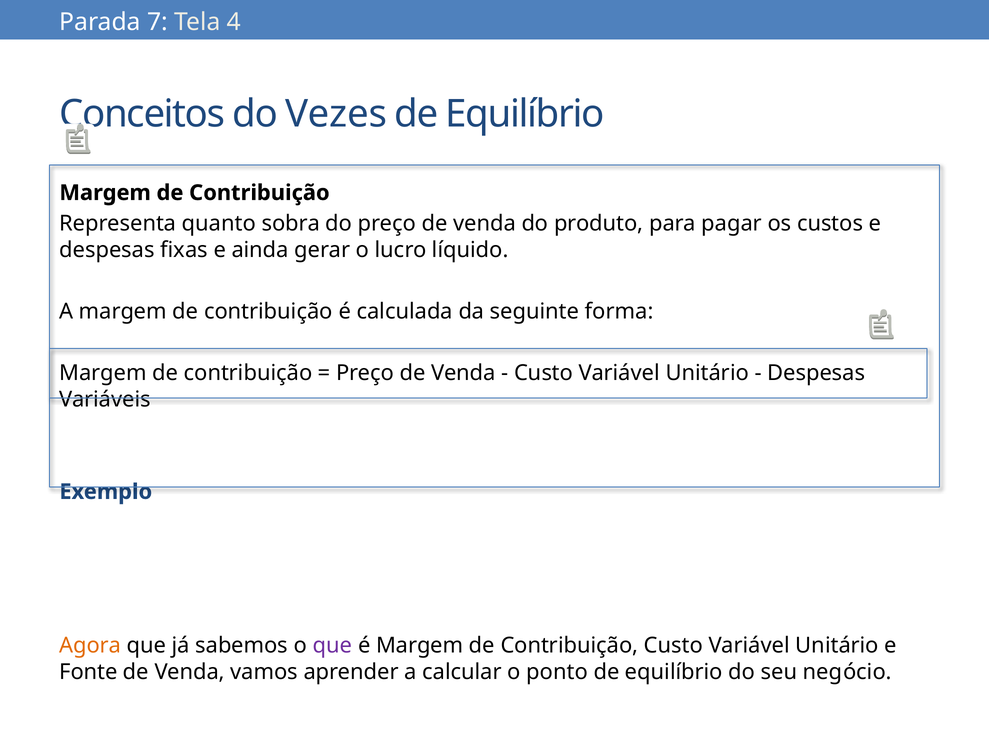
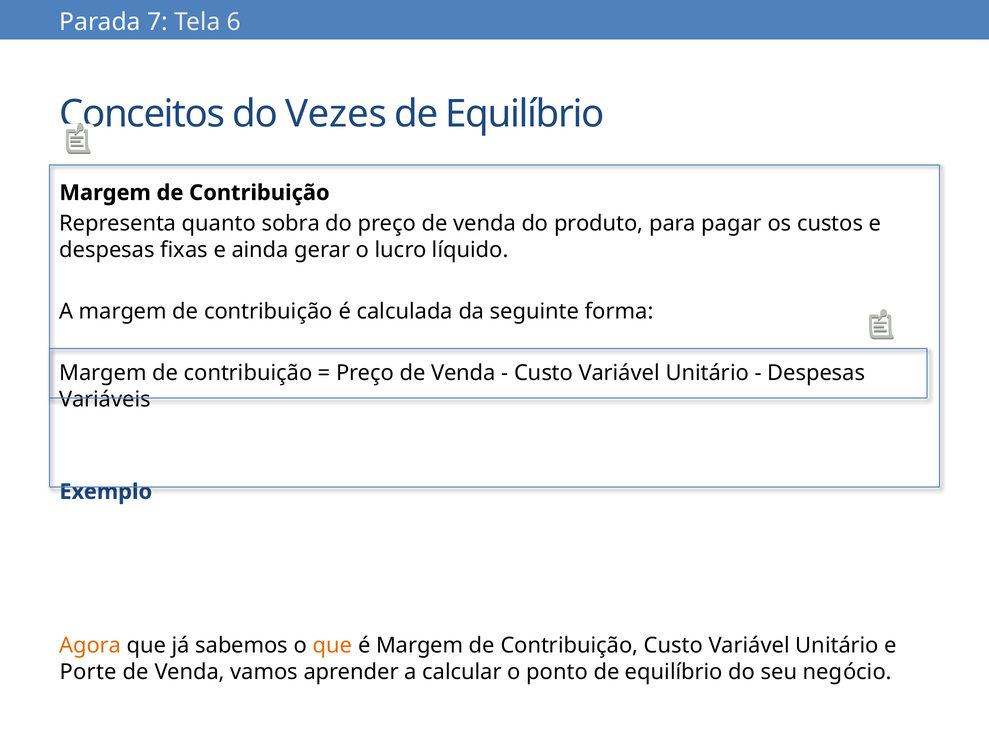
4: 4 -> 6
que at (332, 645) colour: purple -> orange
Fonte: Fonte -> Porte
